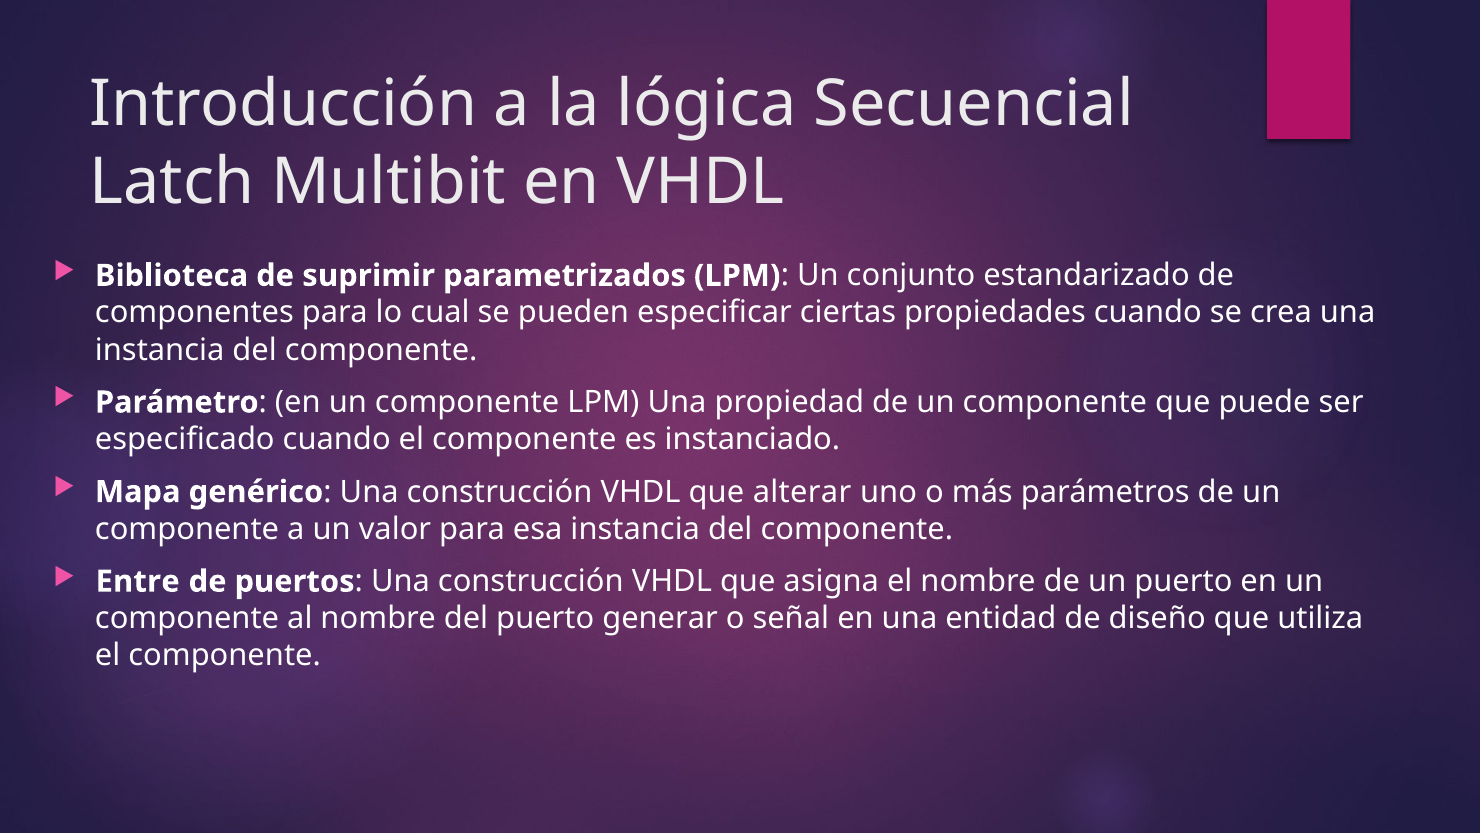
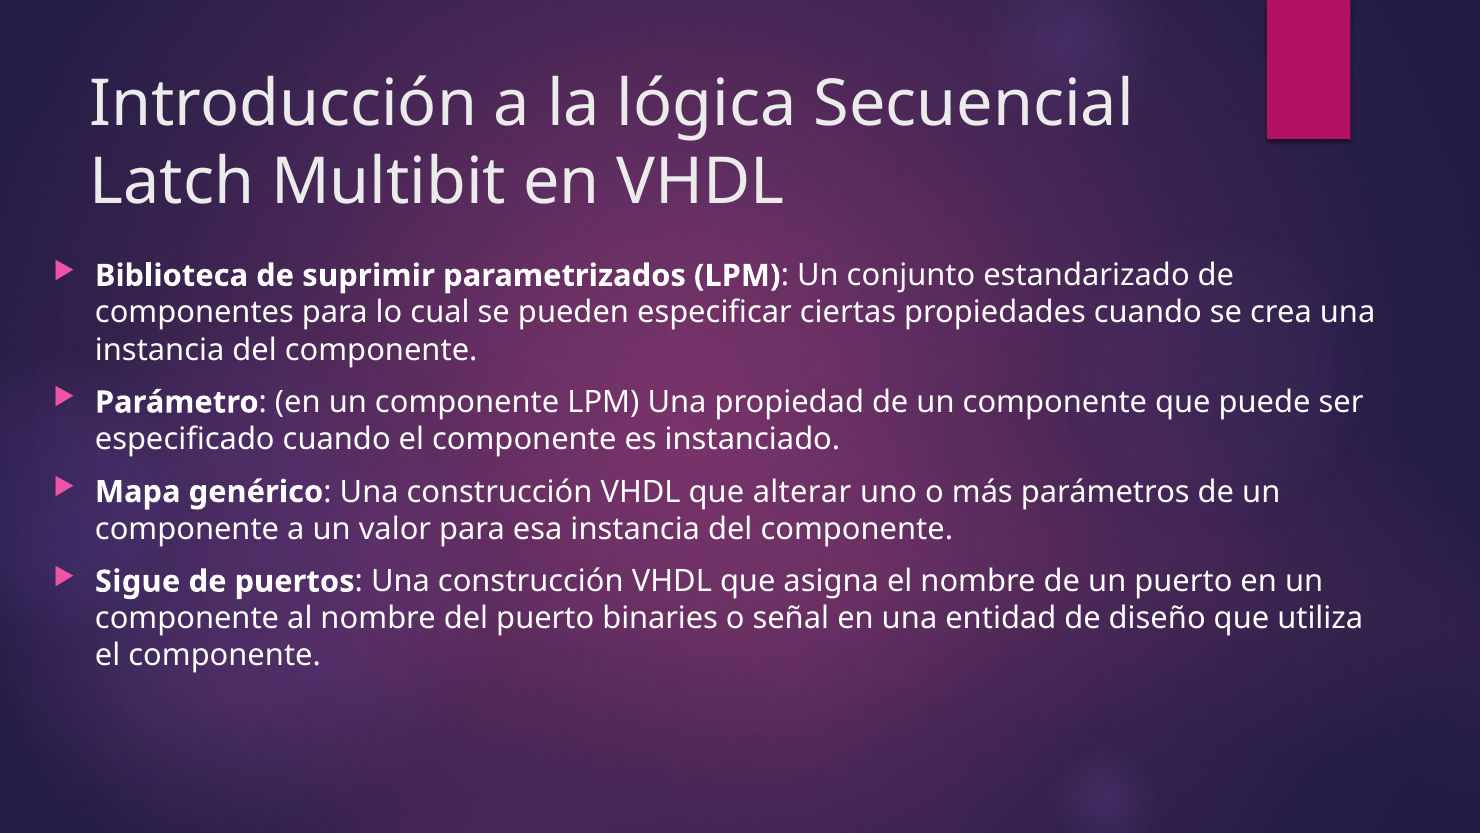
Entre: Entre -> Sigue
generar: generar -> binaries
